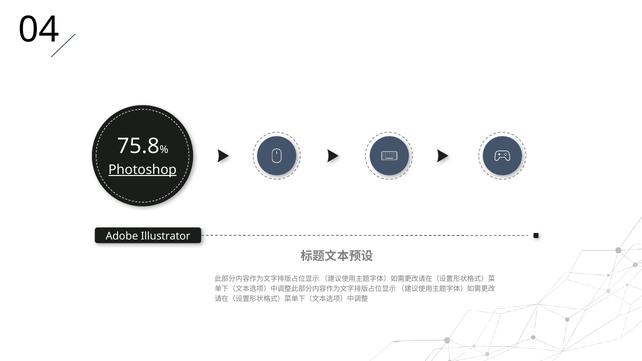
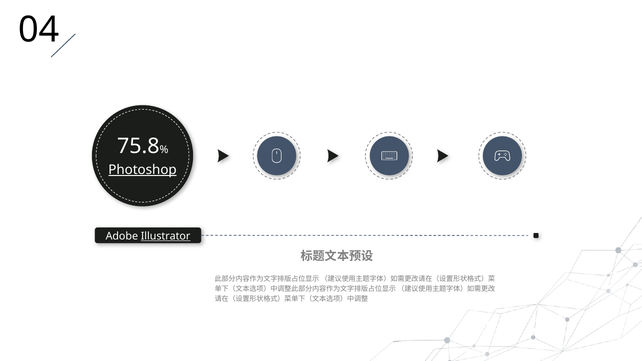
Illustrator underline: none -> present
